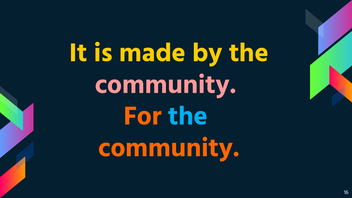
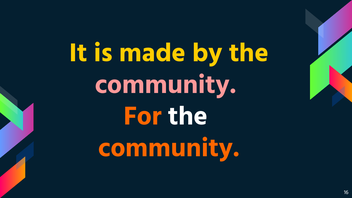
the at (188, 116) colour: light blue -> white
